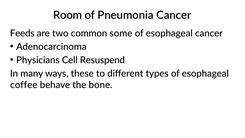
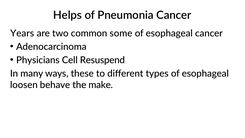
Room: Room -> Helps
Feeds: Feeds -> Years
coffee: coffee -> loosen
bone: bone -> make
